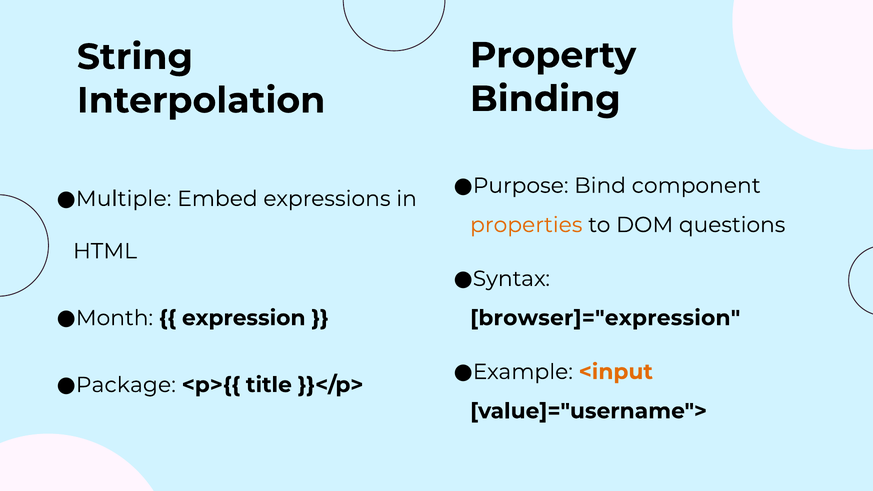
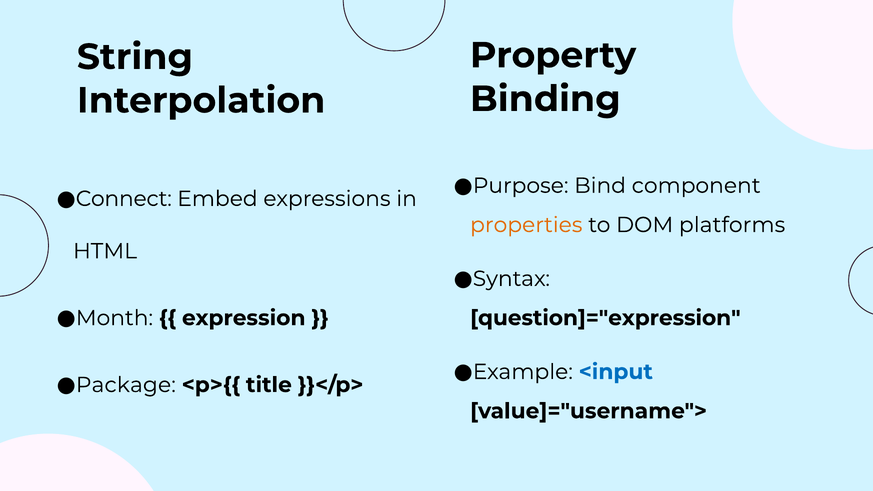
Multiple: Multiple -> Connect
questions: questions -> platforms
browser]="expression: browser]="expression -> question]="expression
<input colour: orange -> blue
